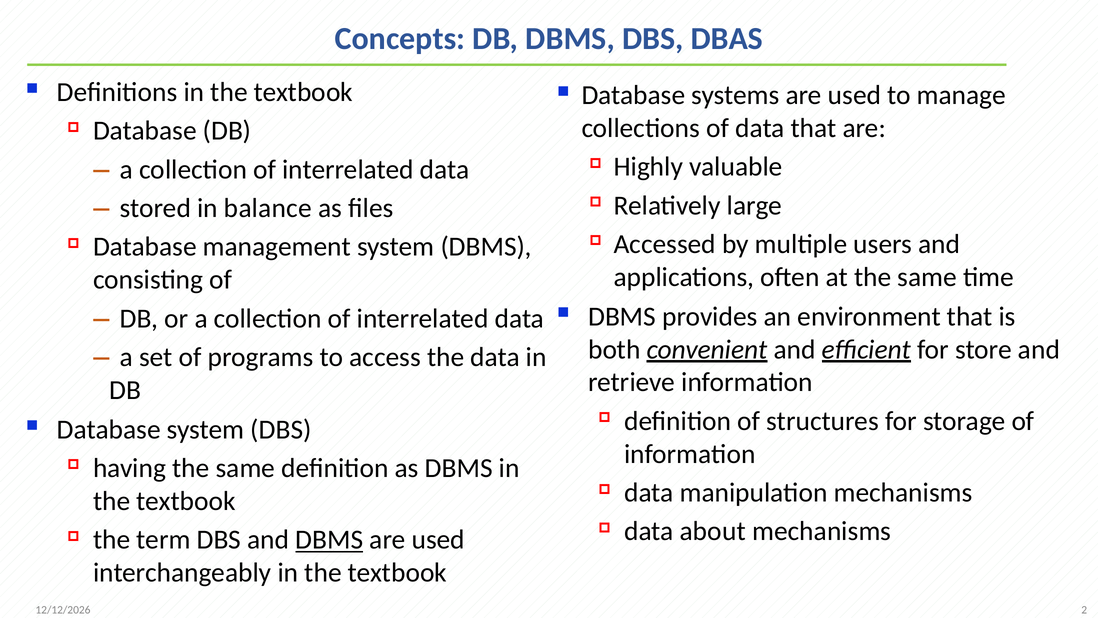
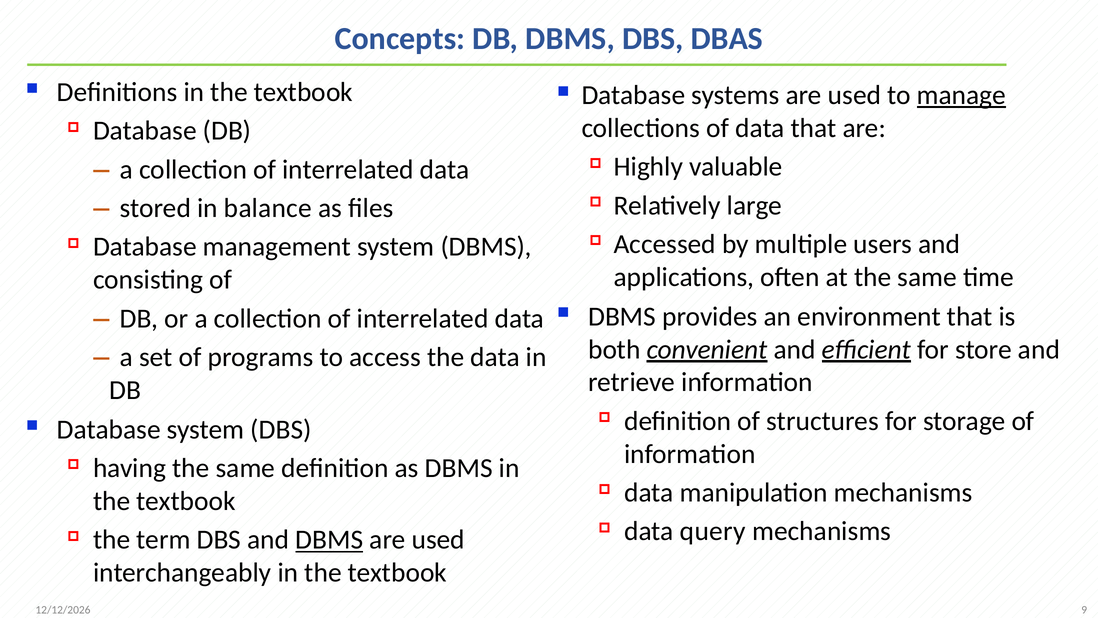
manage underline: none -> present
about: about -> query
2: 2 -> 9
